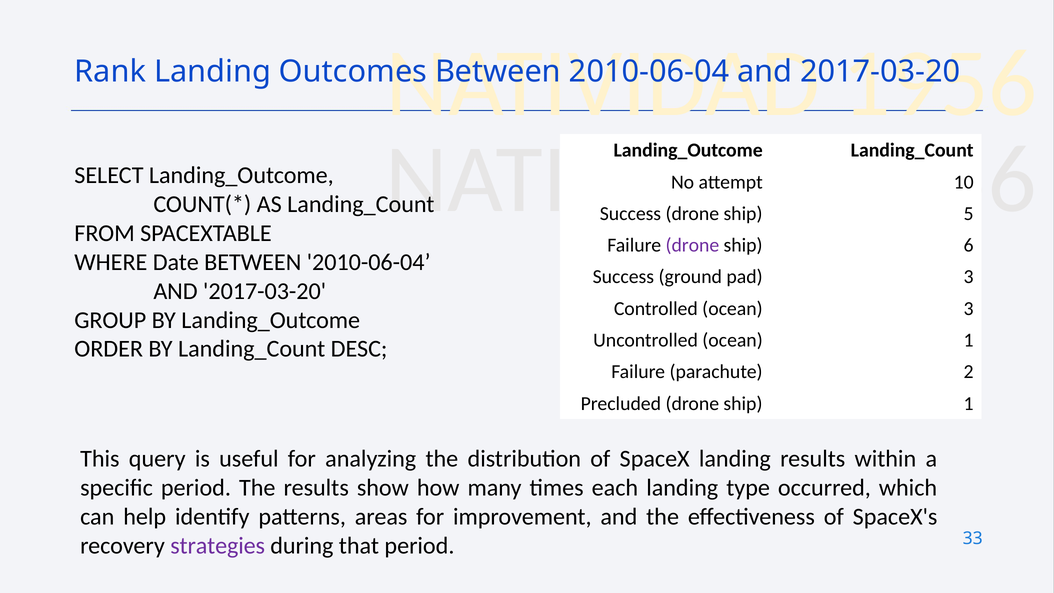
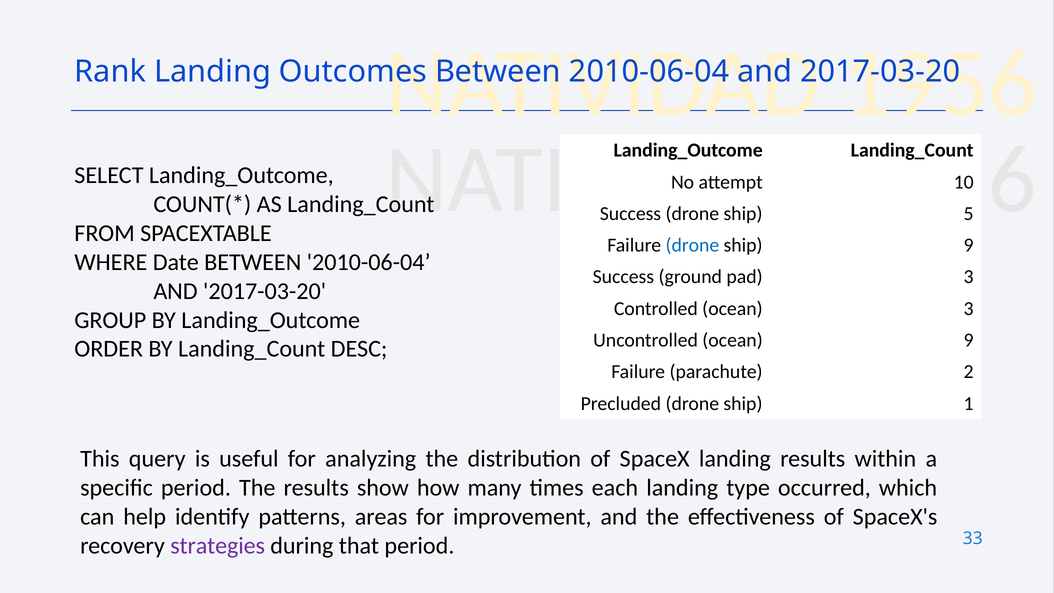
drone at (692, 245) colour: purple -> blue
ship 6: 6 -> 9
ocean 1: 1 -> 9
